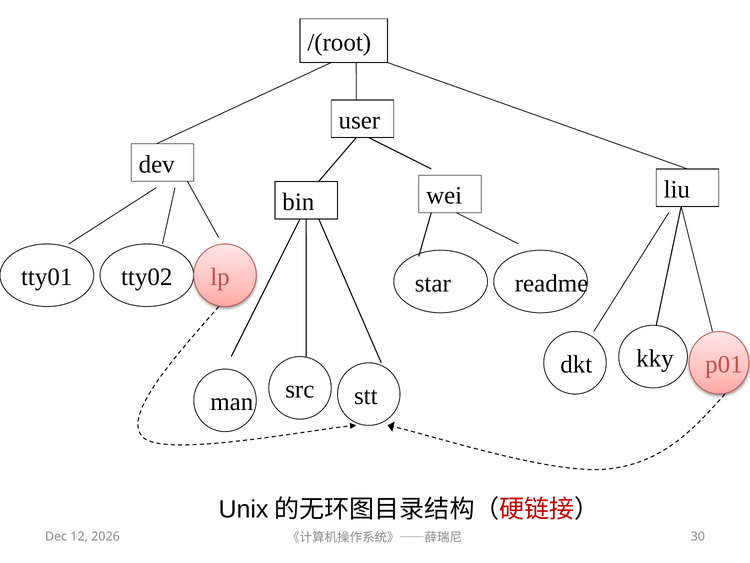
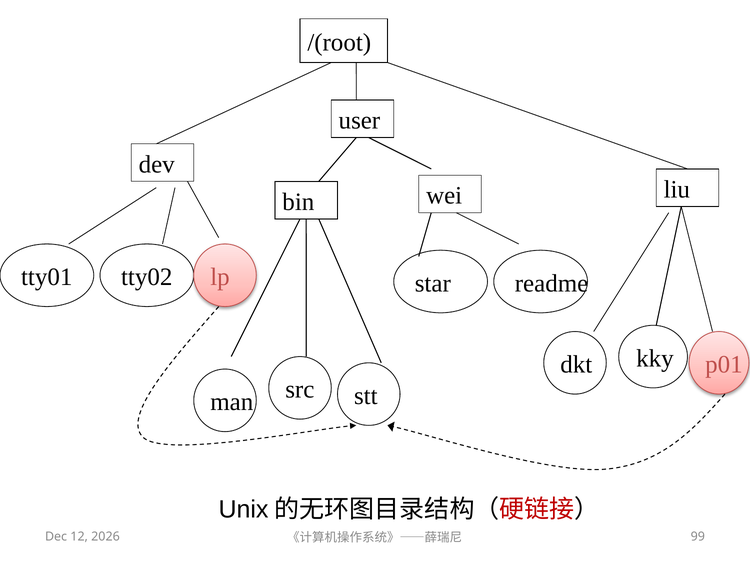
30: 30 -> 99
